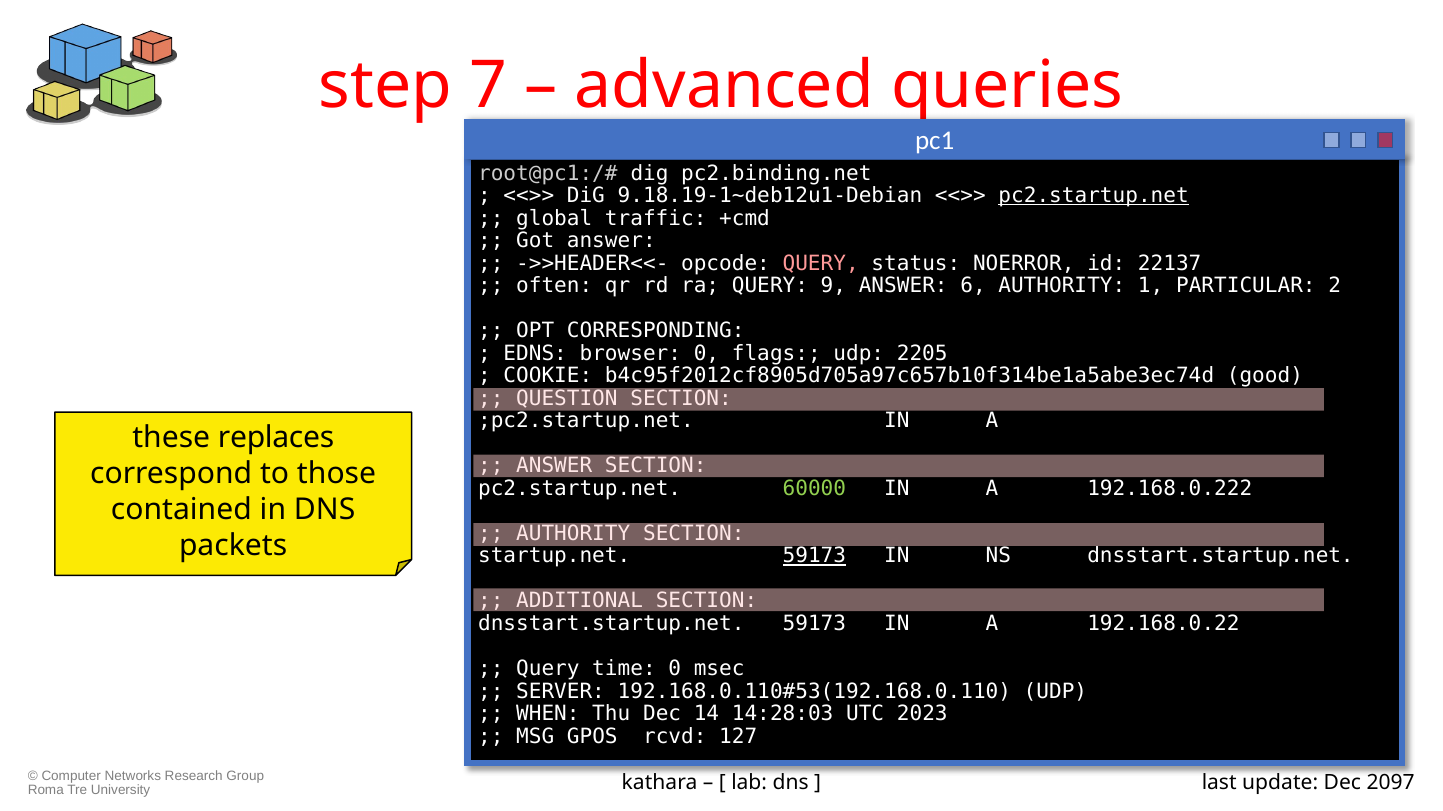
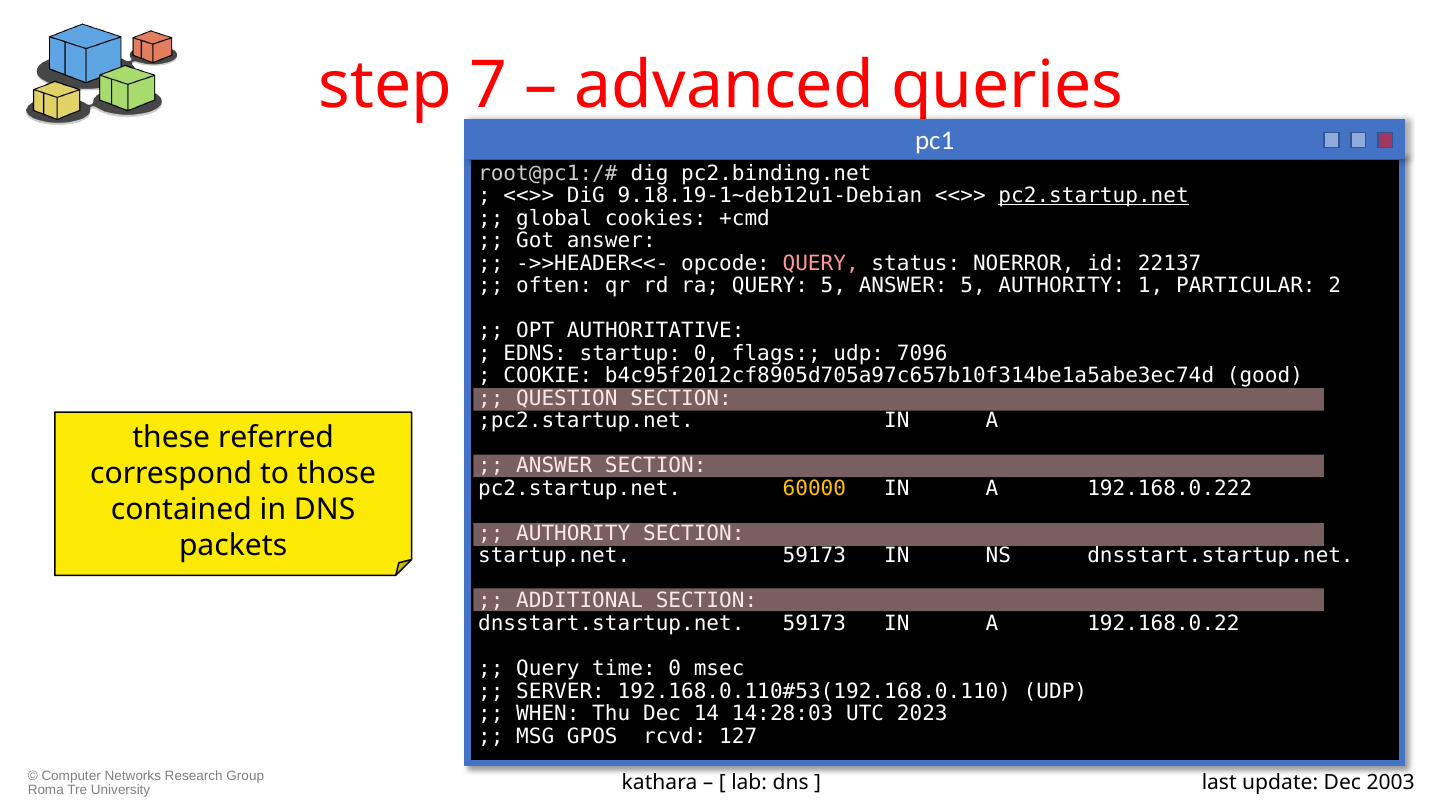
traffic: traffic -> cookies
QUERY 9: 9 -> 5
ANSWER 6: 6 -> 5
CORRESPONDING: CORRESPONDING -> AUTHORITATIVE
browser: browser -> startup
2205: 2205 -> 7096
replaces: replaces -> referred
60000 colour: light green -> yellow
59173 at (814, 556) underline: present -> none
2097: 2097 -> 2003
